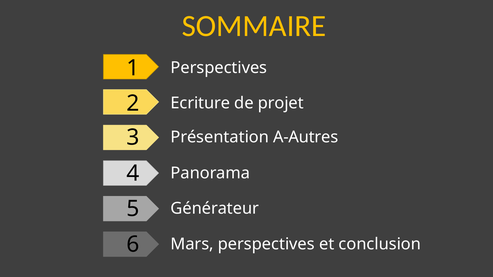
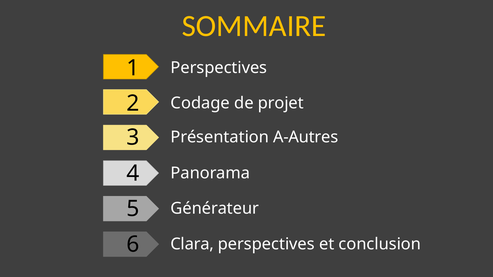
Ecriture: Ecriture -> Codage
Mars: Mars -> Clara
